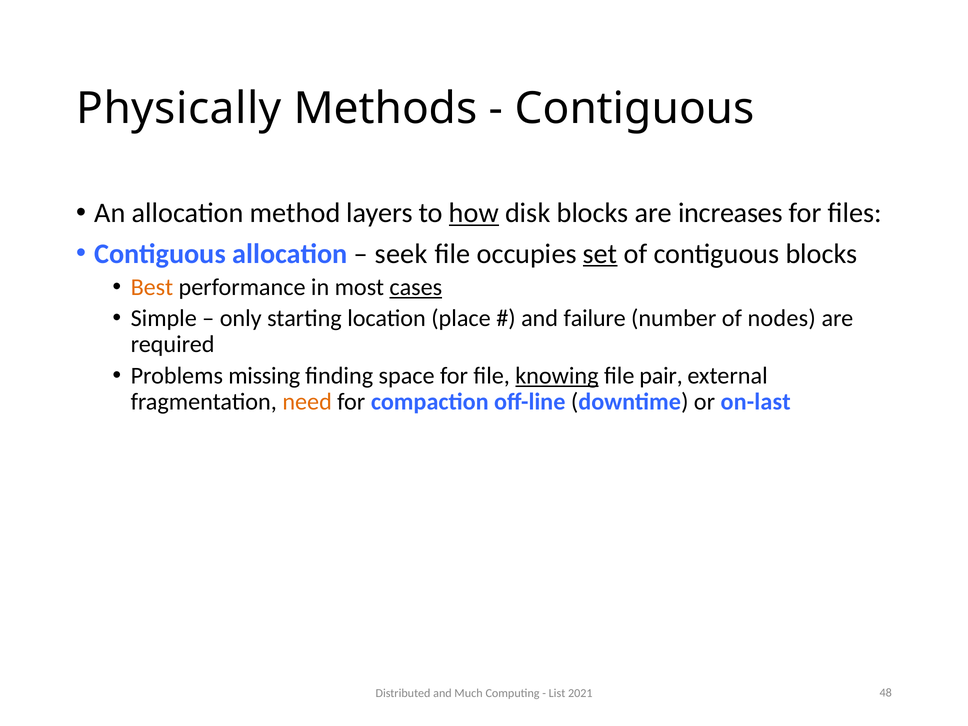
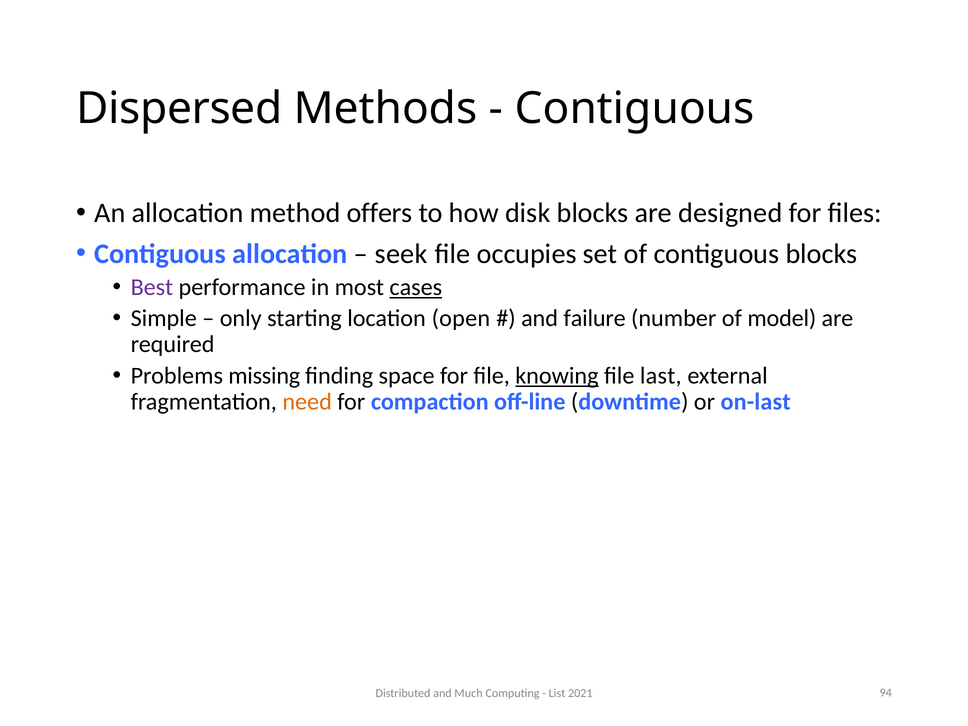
Physically: Physically -> Dispersed
layers: layers -> offers
how underline: present -> none
increases: increases -> designed
set underline: present -> none
Best colour: orange -> purple
place: place -> open
nodes: nodes -> model
pair: pair -> last
48: 48 -> 94
